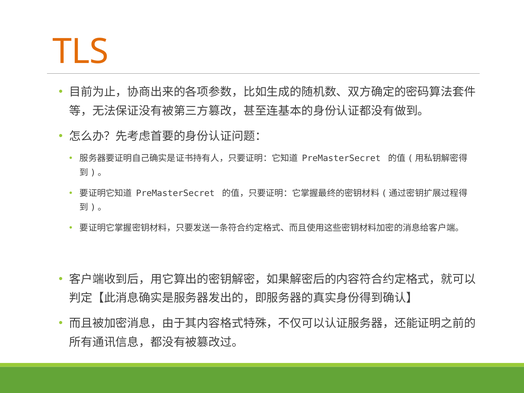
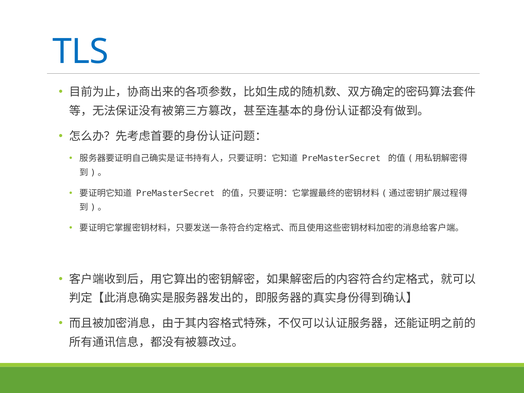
TLS colour: orange -> blue
